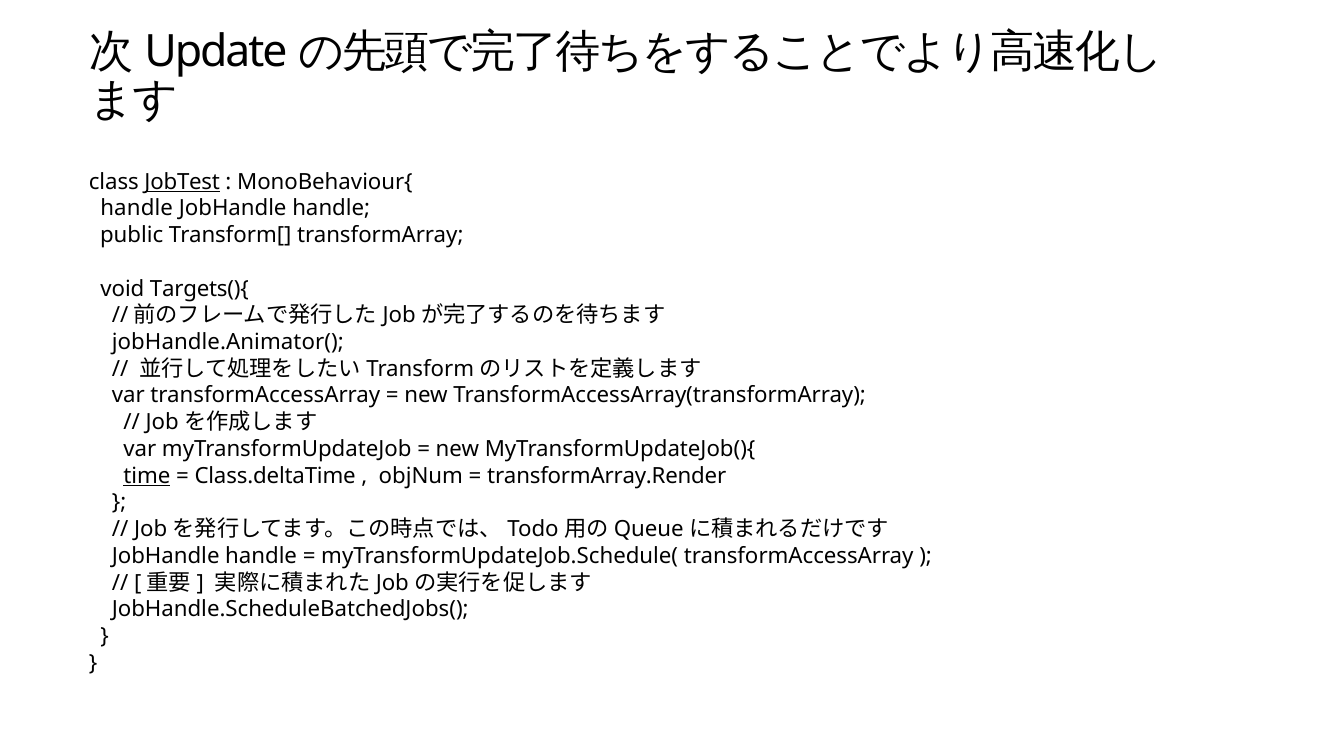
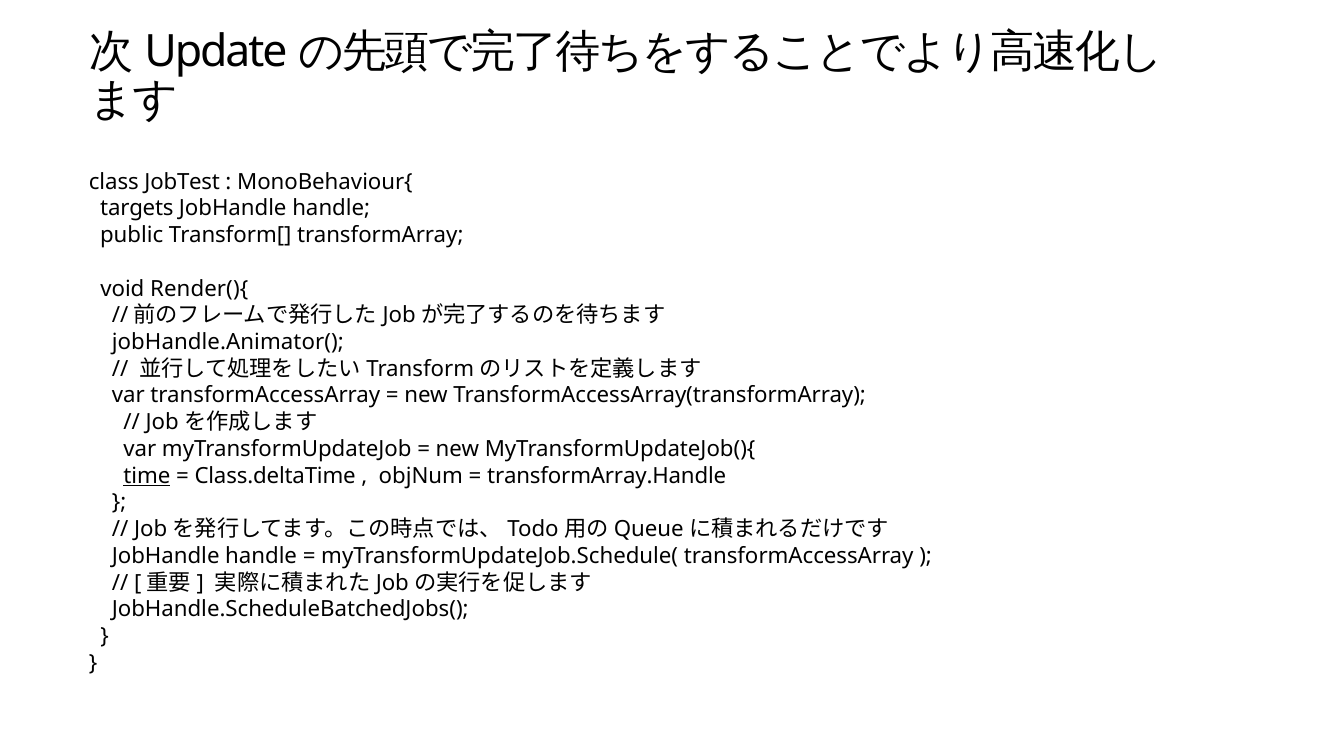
JobTest underline: present -> none
handle at (137, 209): handle -> targets
Targets(){: Targets(){ -> Render(){
transformArray.Render: transformArray.Render -> transformArray.Handle
